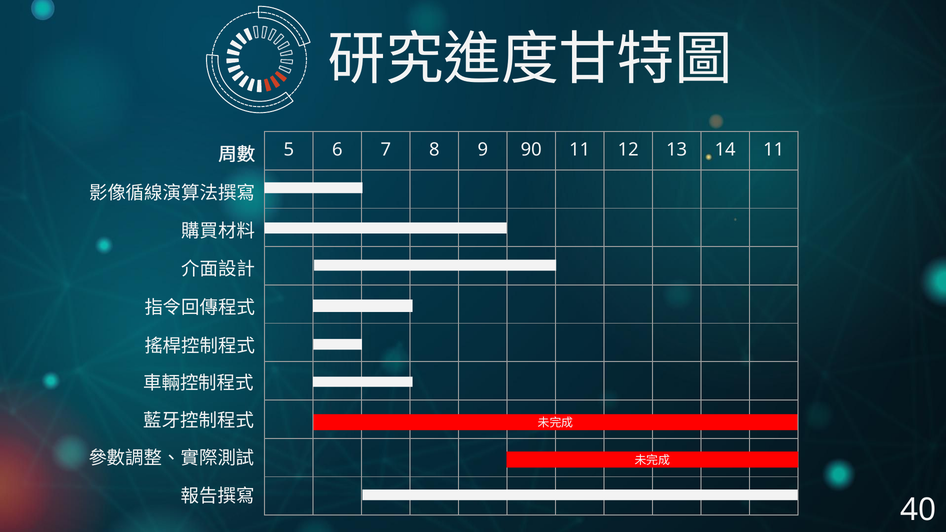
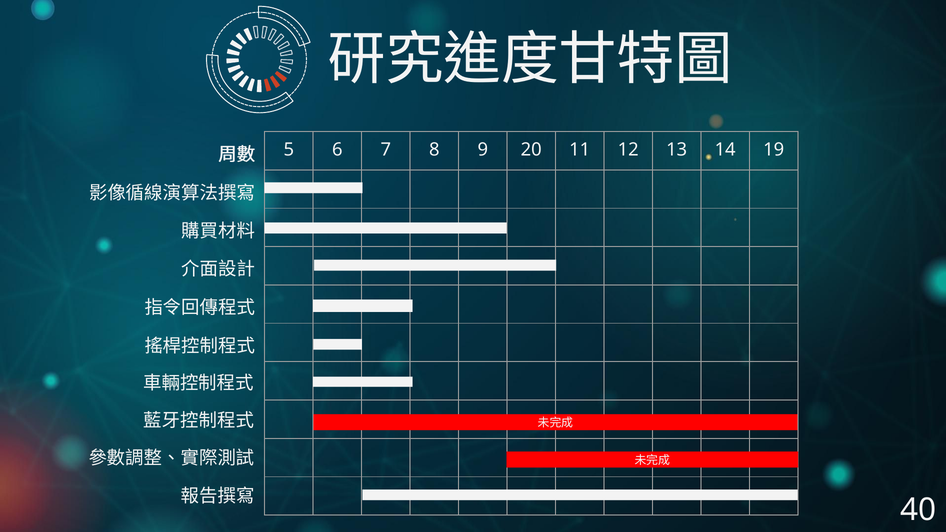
90: 90 -> 20
14 11: 11 -> 19
